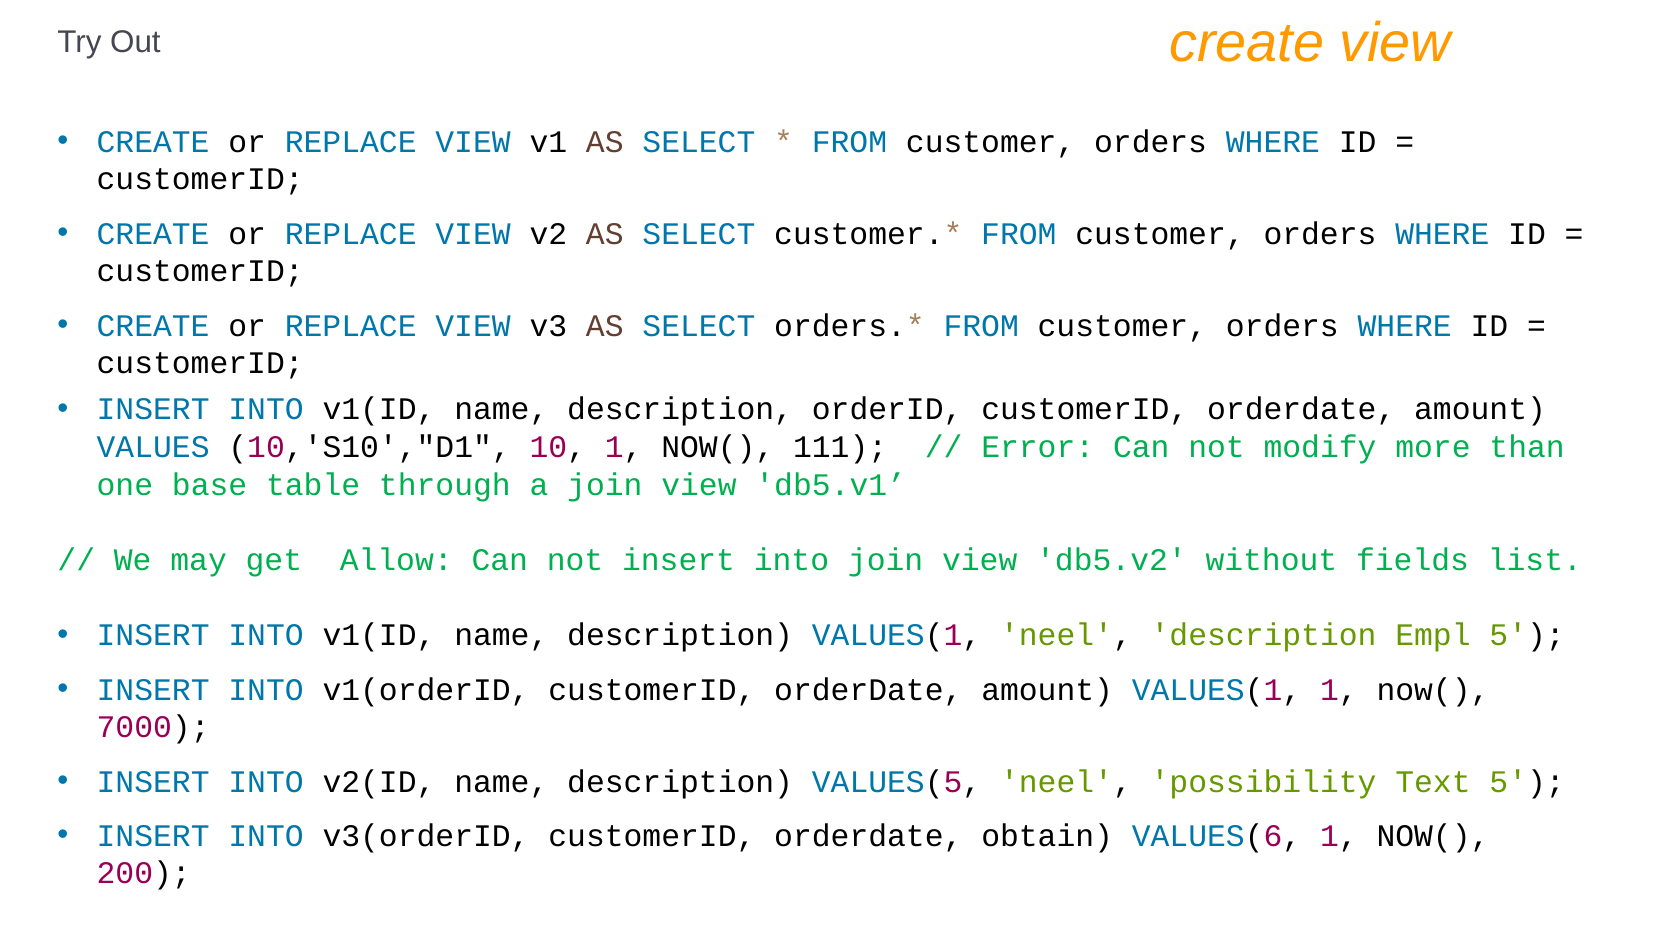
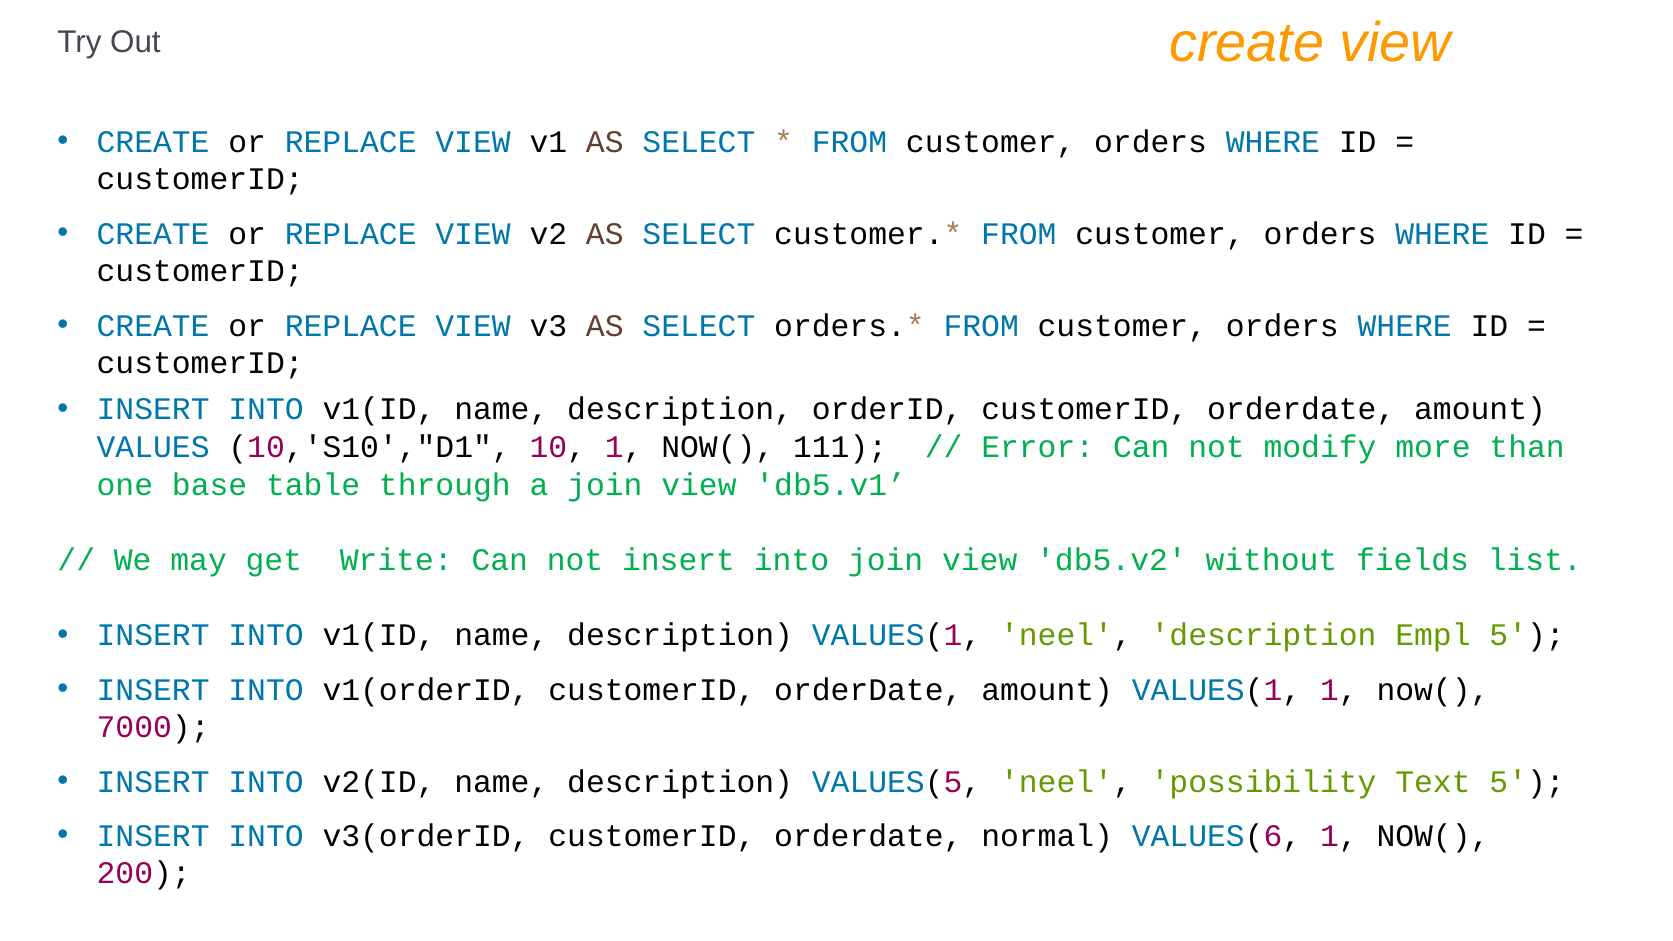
Allow: Allow -> Write
obtain: obtain -> normal
